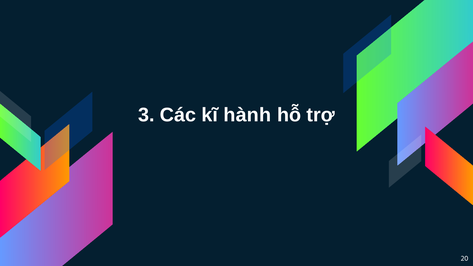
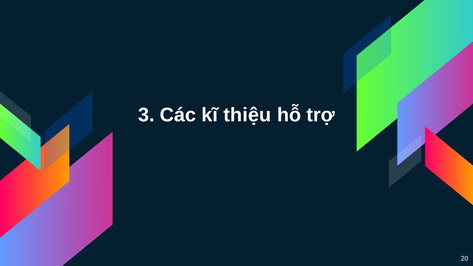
hành: hành -> thiệu
